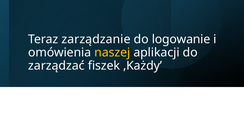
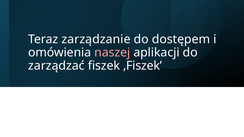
logowanie: logowanie -> dostępem
naszej colour: yellow -> pink
‚Każdy: ‚Każdy -> ‚Fiszek
